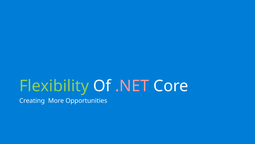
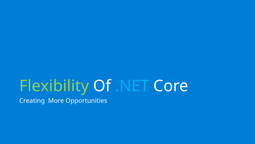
.NET colour: pink -> light blue
